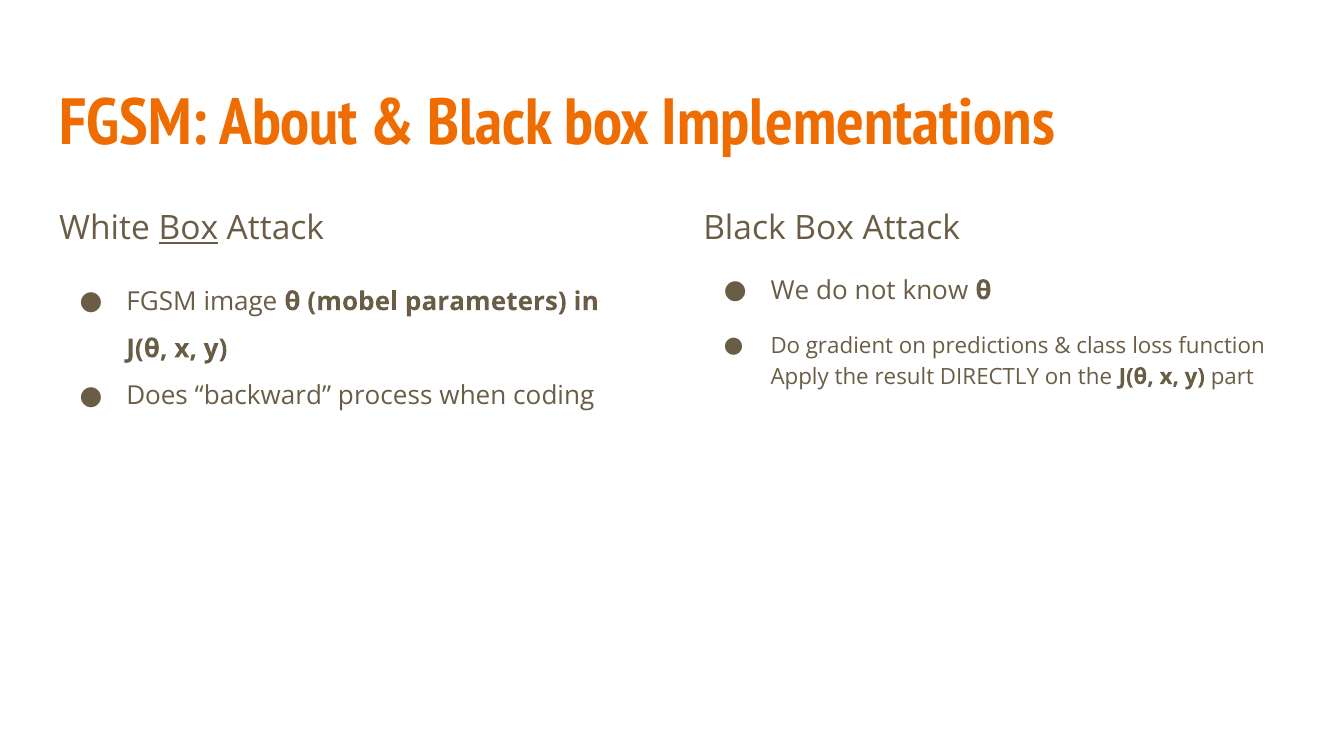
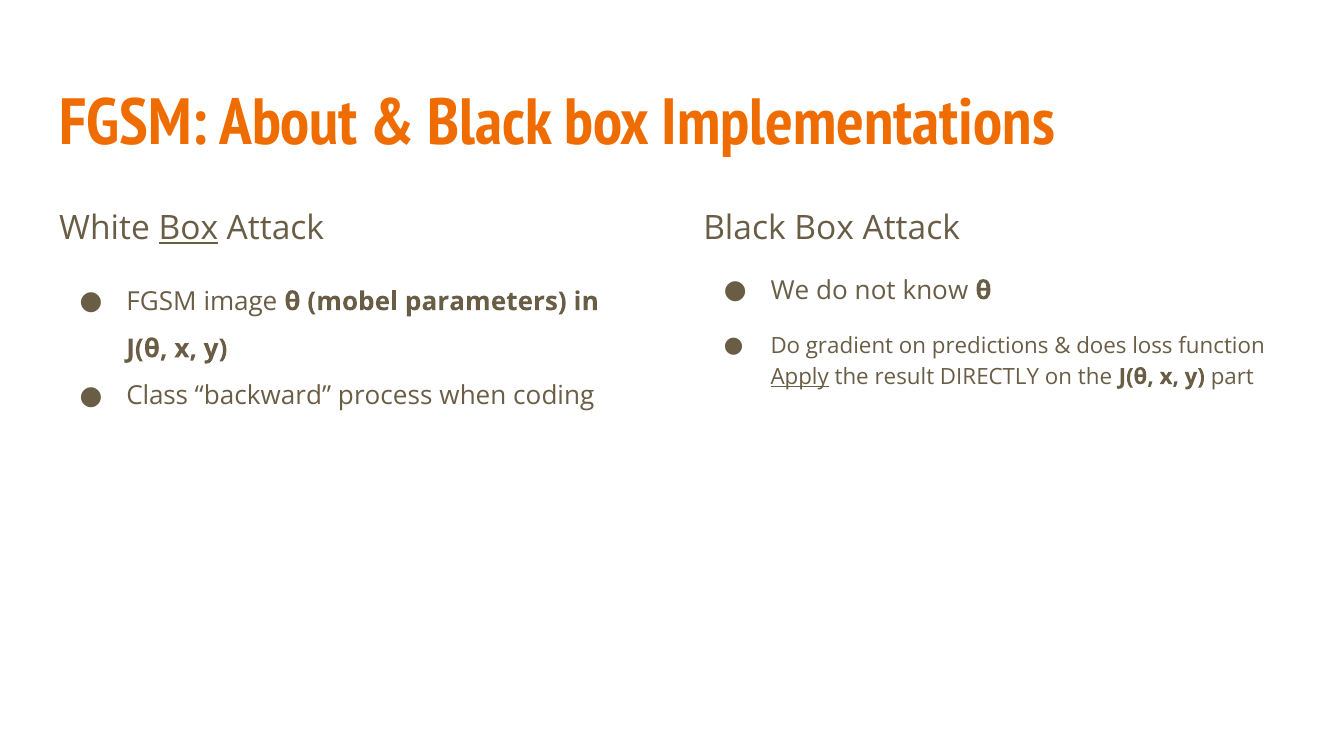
class: class -> does
Apply underline: none -> present
Does: Does -> Class
